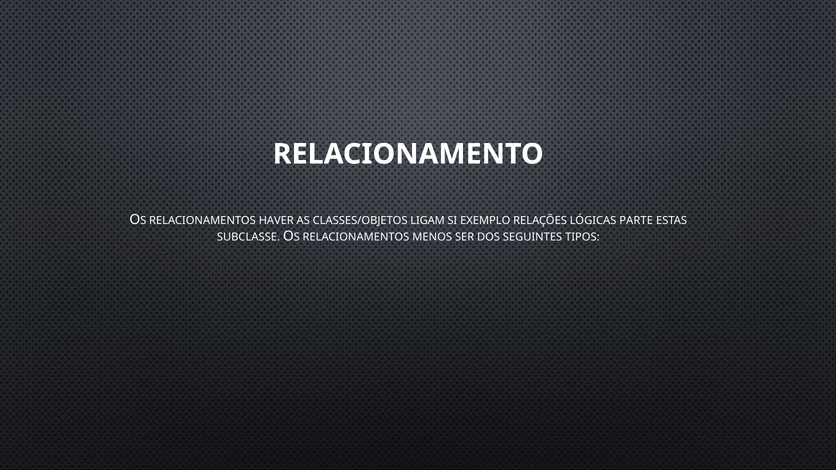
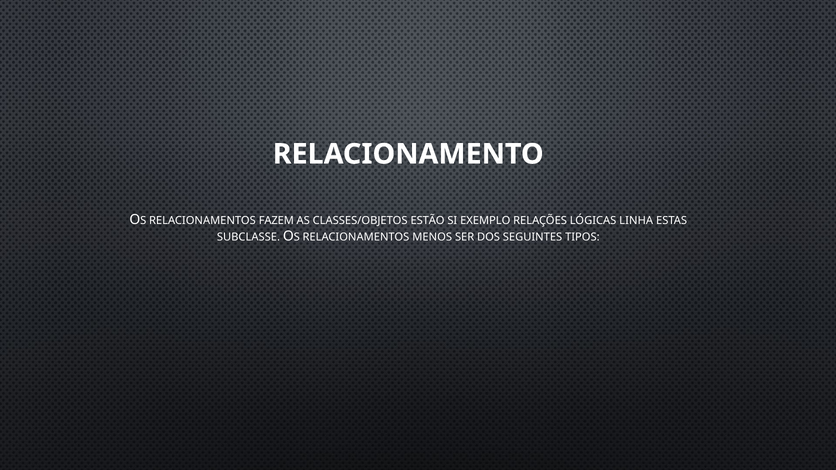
HAVER: HAVER -> FAZEM
LIGAM: LIGAM -> ESTÃO
PARTE: PARTE -> LINHA
